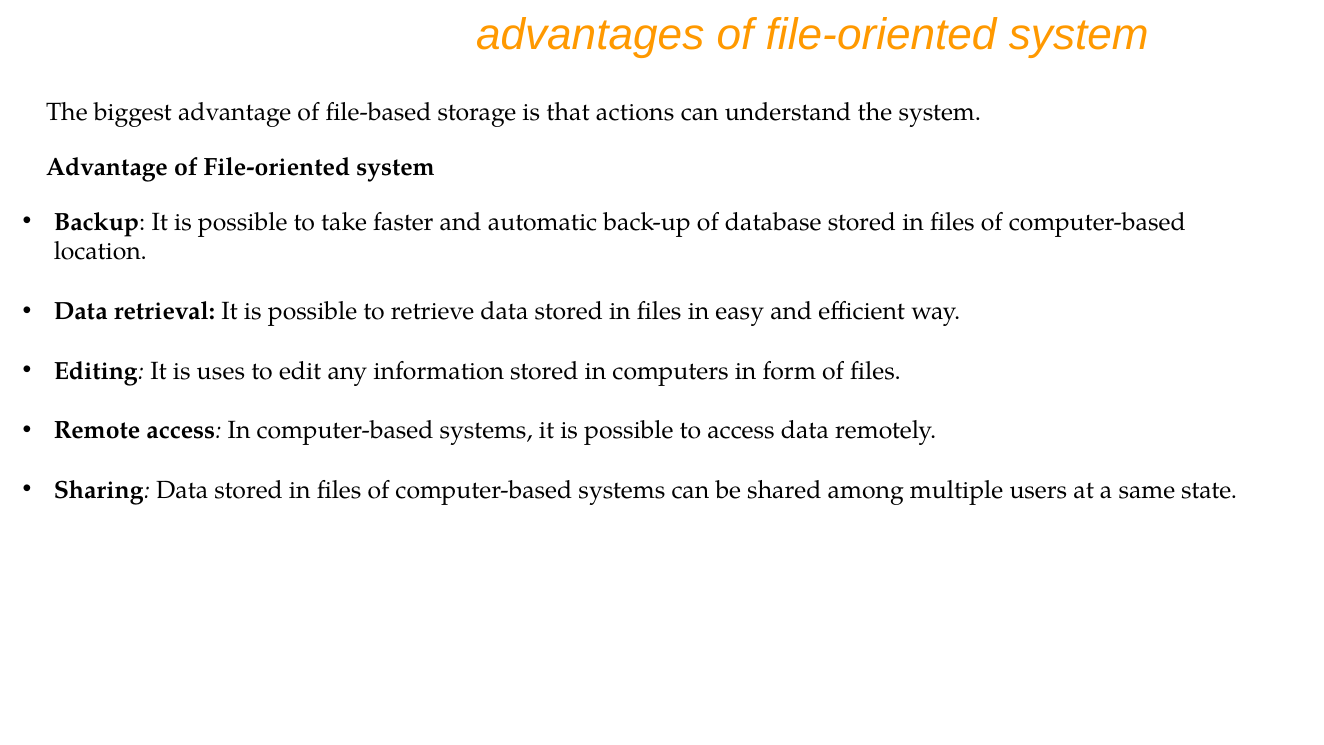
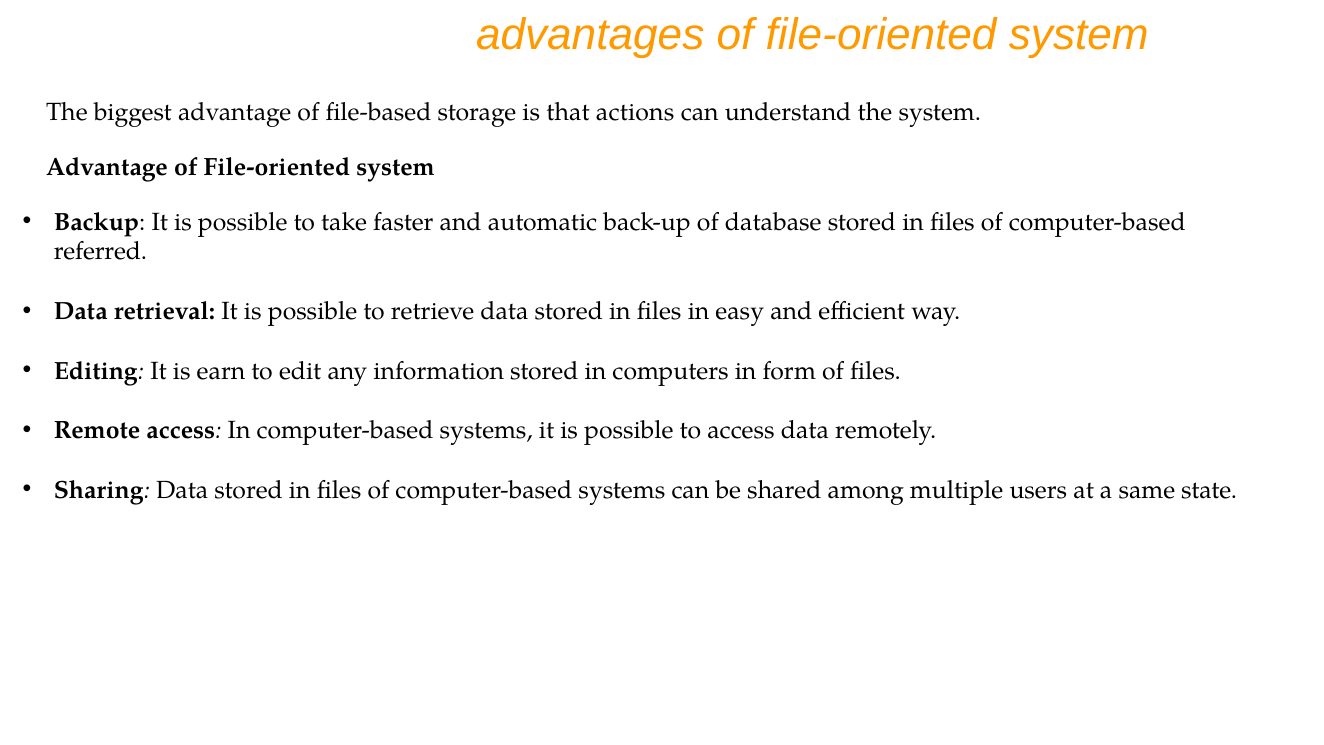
location: location -> referred
uses: uses -> earn
